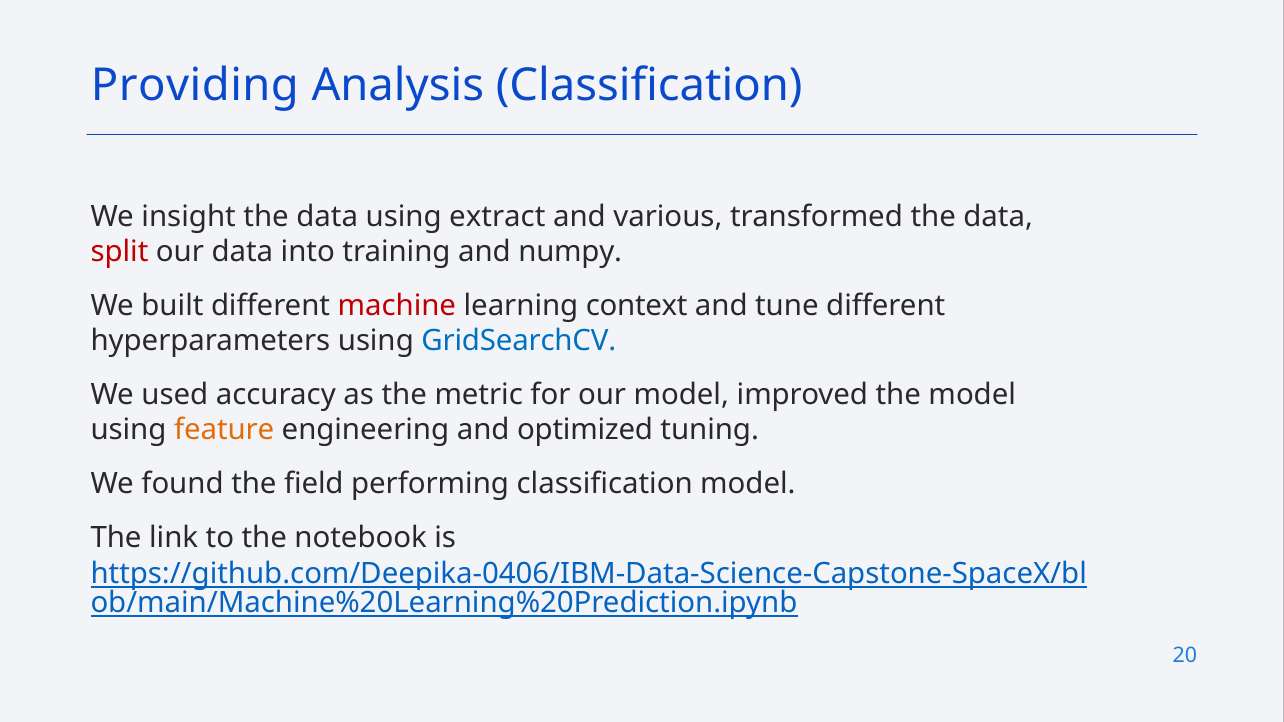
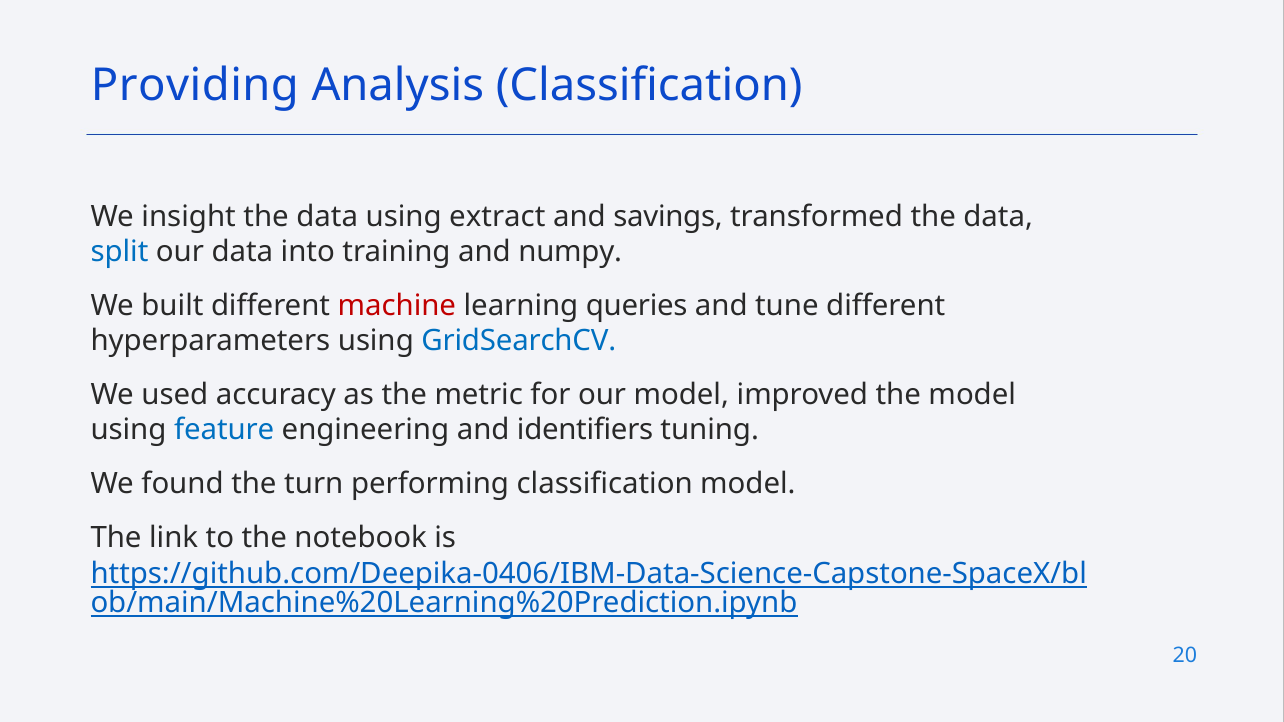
various: various -> savings
split colour: red -> blue
context: context -> queries
feature colour: orange -> blue
optimized: optimized -> identifiers
field: field -> turn
